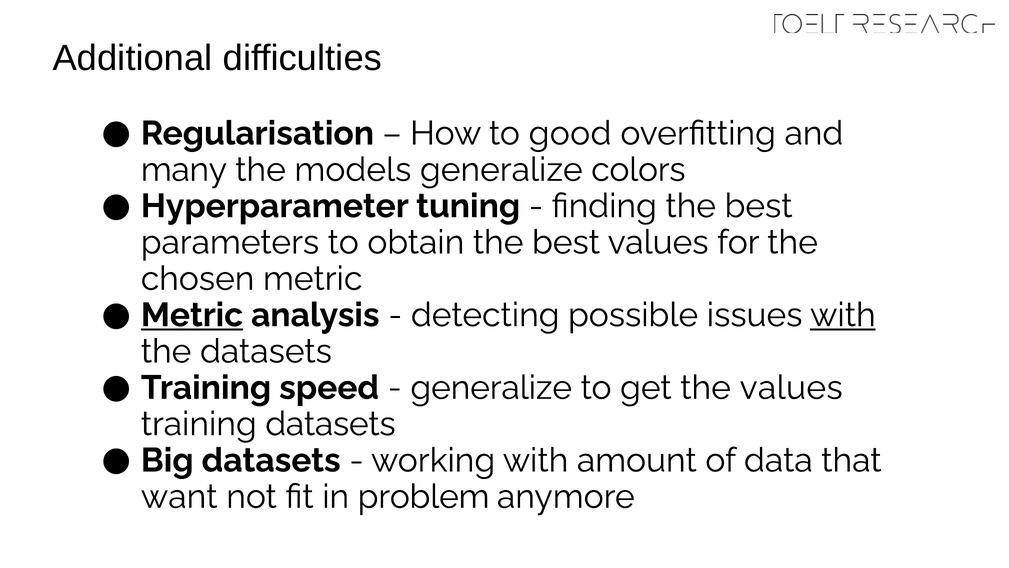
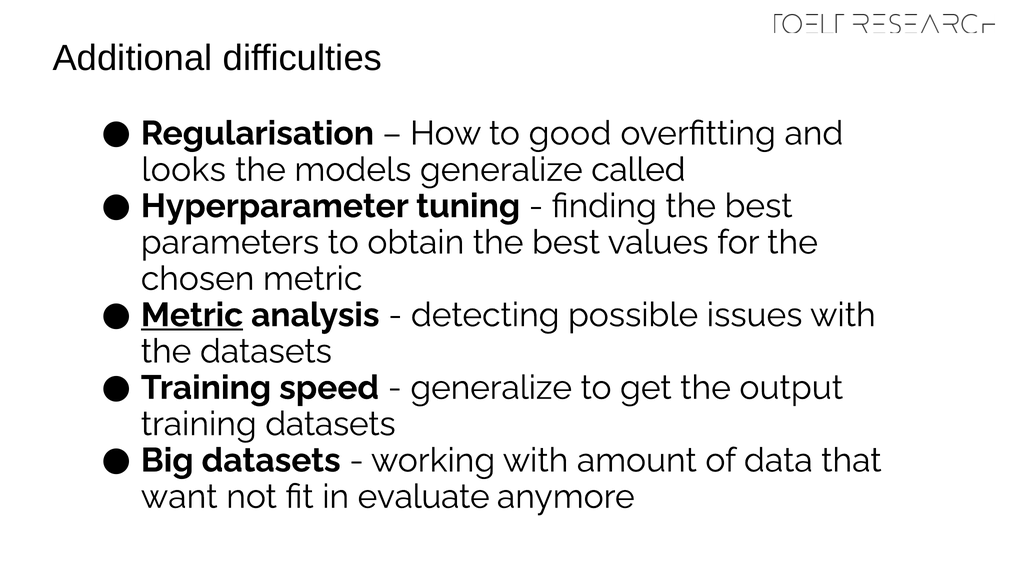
many: many -> looks
colors: colors -> called
with at (843, 315) underline: present -> none
the values: values -> output
problem: problem -> evaluate
